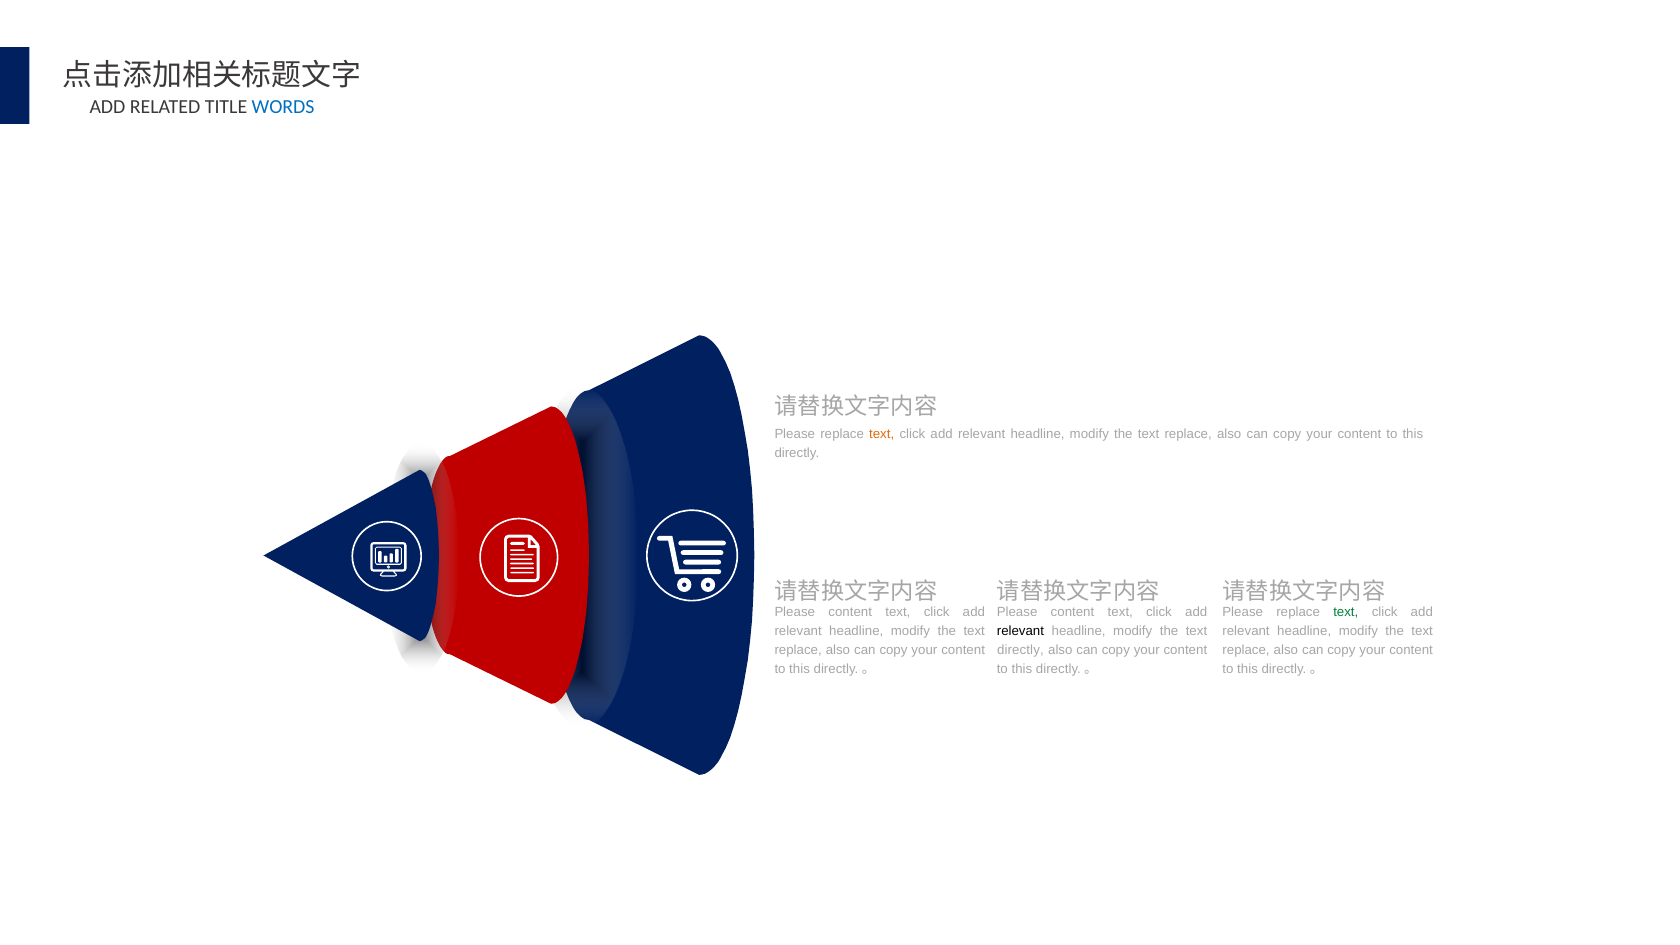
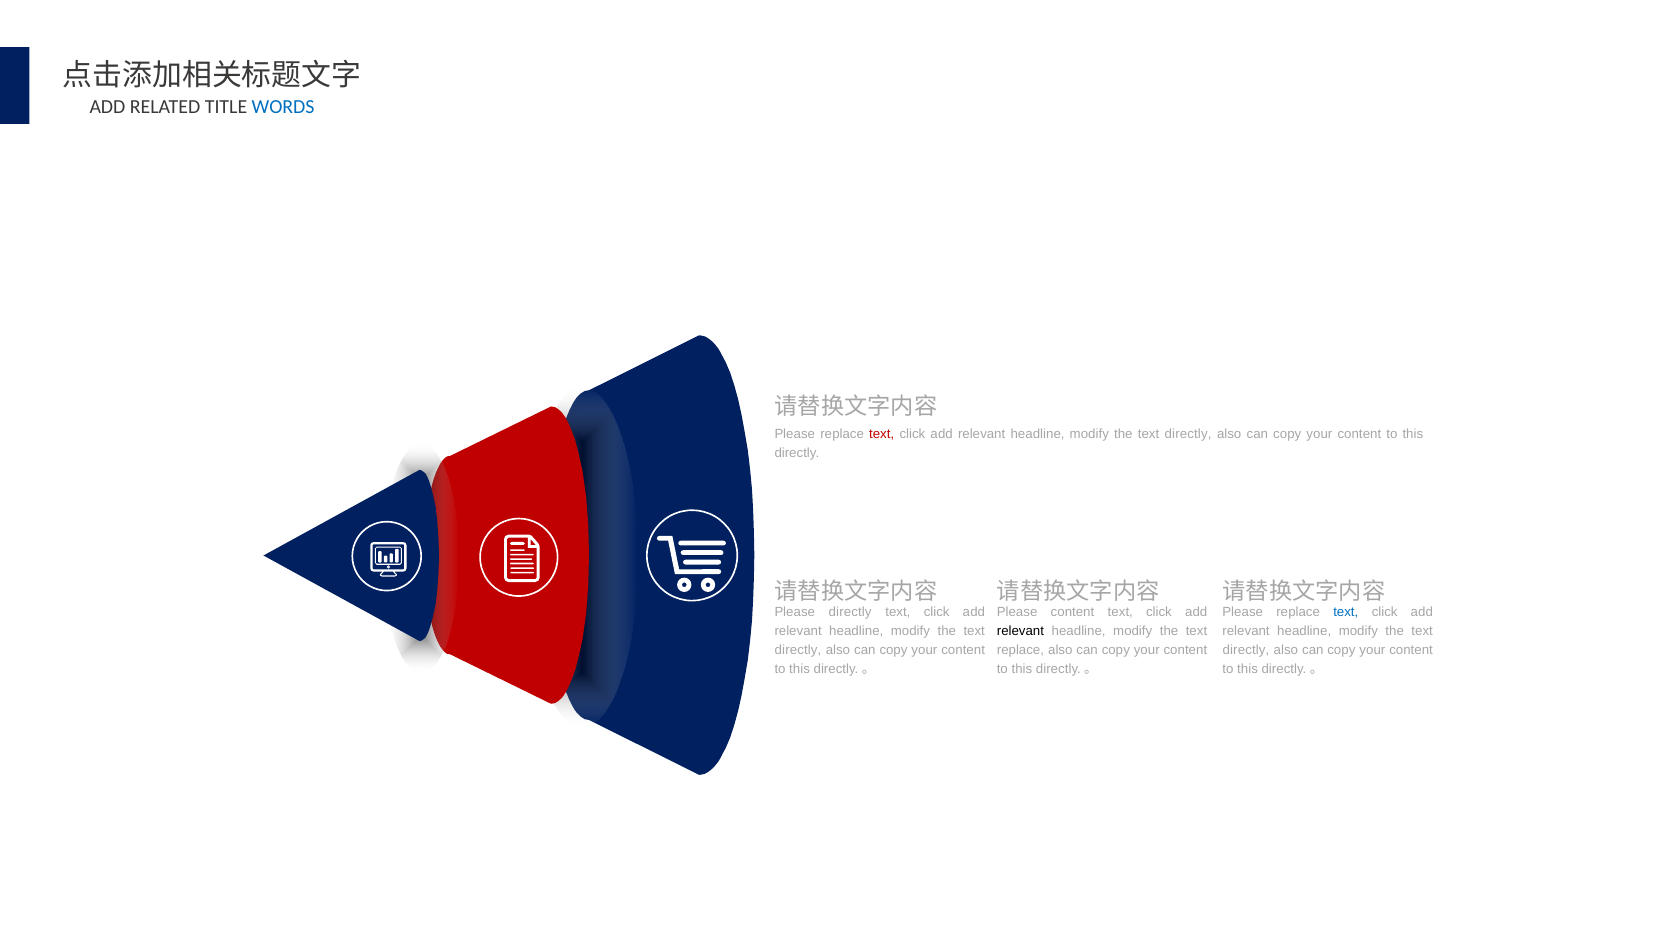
text at (882, 434) colour: orange -> red
replace at (1188, 434): replace -> directly
content at (850, 612): content -> directly
text at (1346, 612) colour: green -> blue
replace at (798, 650): replace -> directly
directly at (1020, 650): directly -> replace
replace at (1246, 650): replace -> directly
